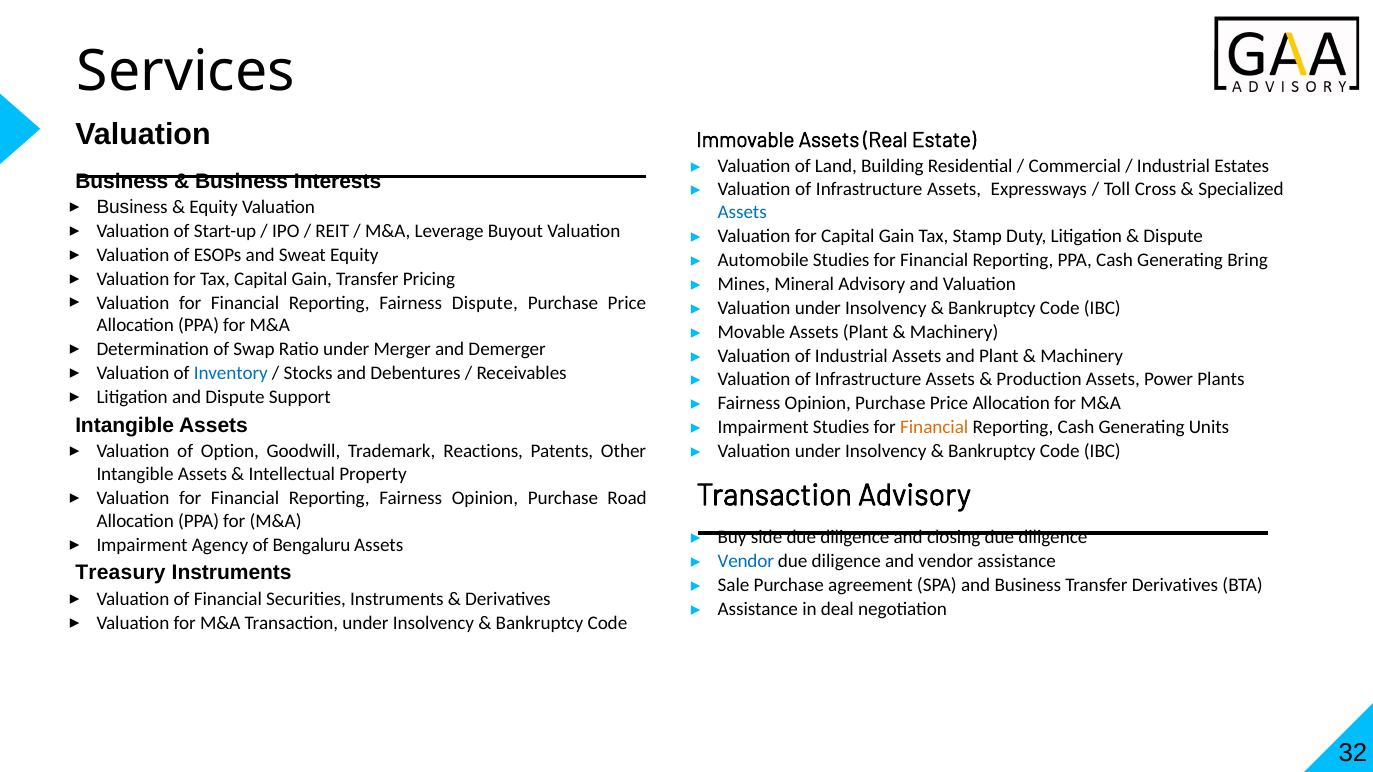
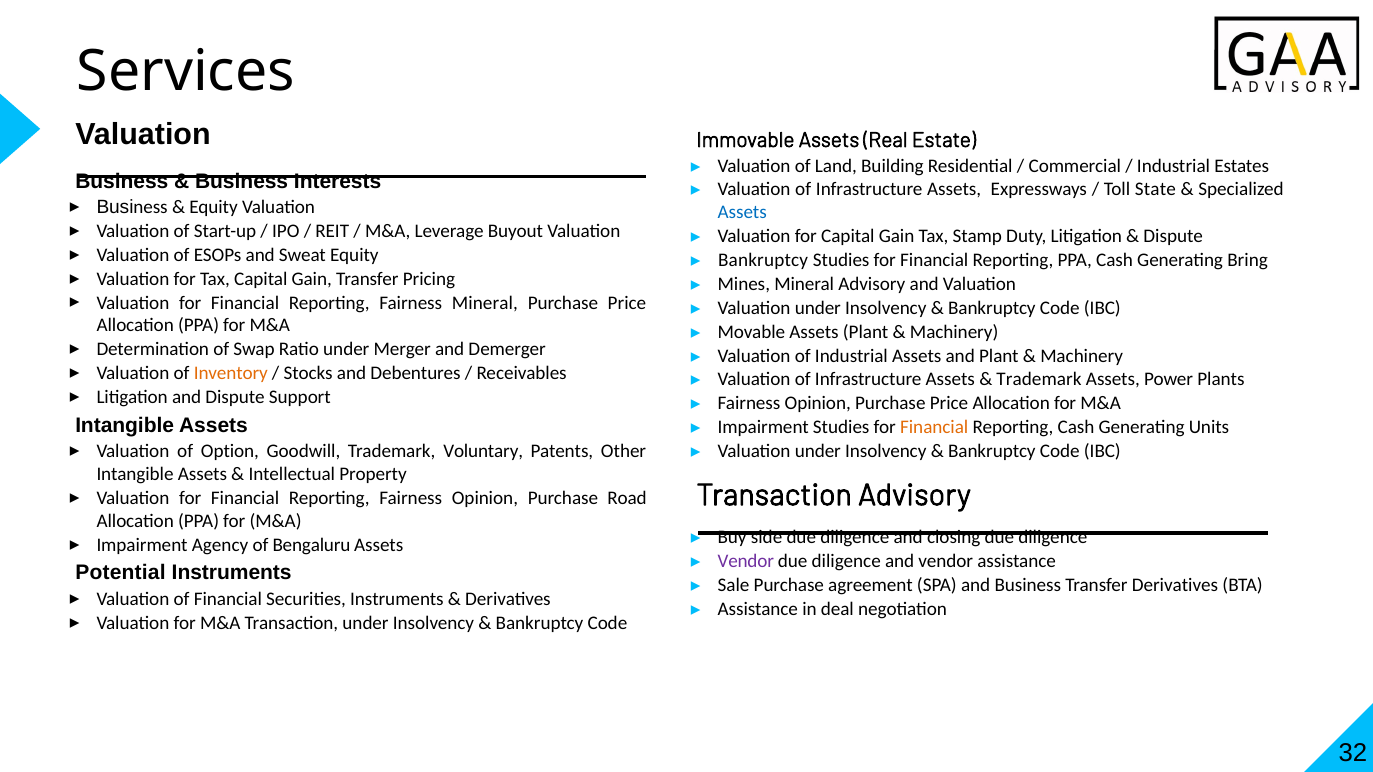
Cross: Cross -> State
Automobile at (763, 260): Automobile -> Bankruptcy
Fairness Dispute: Dispute -> Mineral
Inventory colour: blue -> orange
Production at (1039, 380): Production -> Trademark
Reactions: Reactions -> Voluntary
Vendor at (746, 561) colour: blue -> purple
Treasury: Treasury -> Potential
